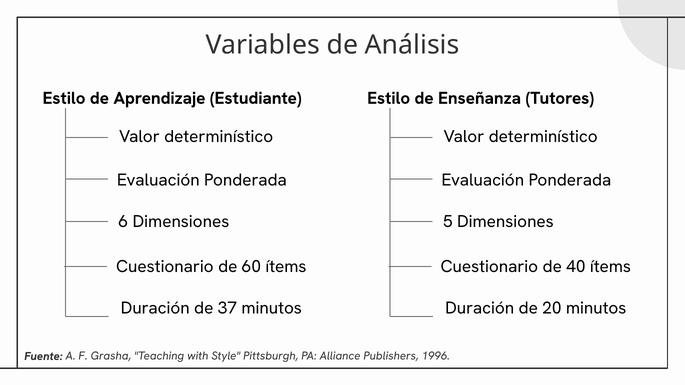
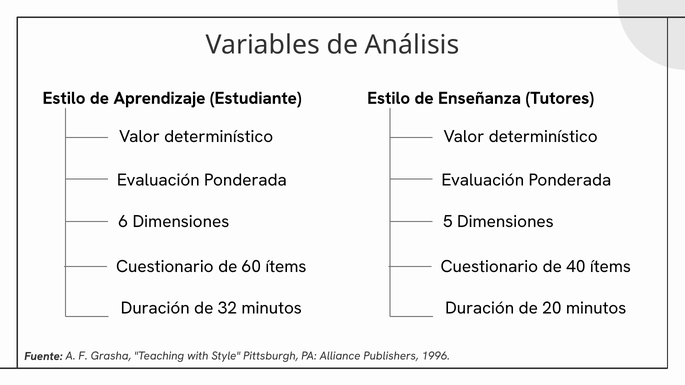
37: 37 -> 32
